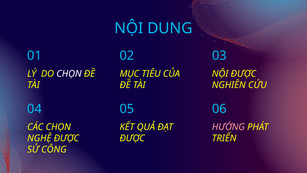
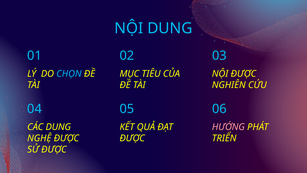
CHỌN at (69, 74) colour: white -> light blue
CÁC CHỌN: CHỌN -> DUNG
SỬ CÔNG: CÔNG -> ĐƯỢC
